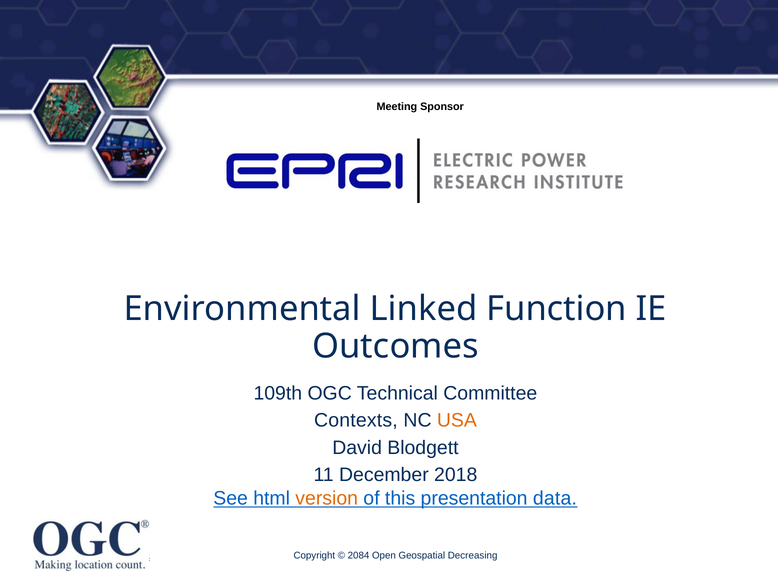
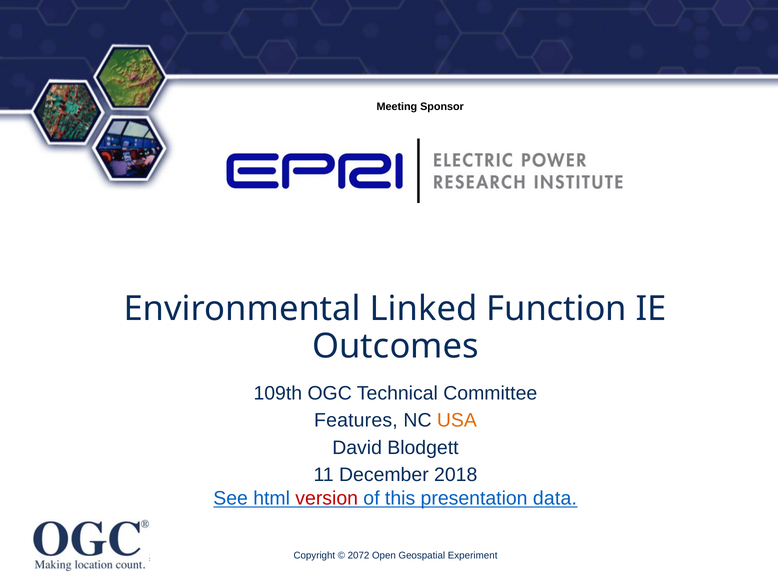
Contexts: Contexts -> Features
version colour: orange -> red
2084: 2084 -> 2072
Decreasing: Decreasing -> Experiment
